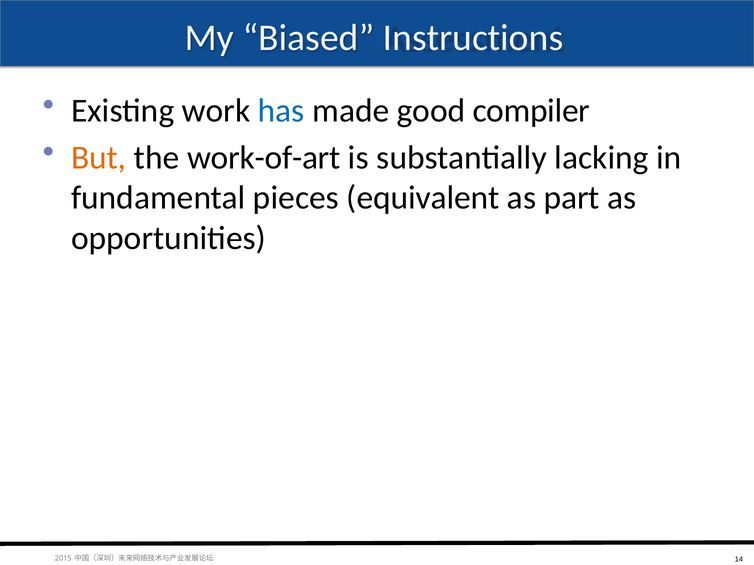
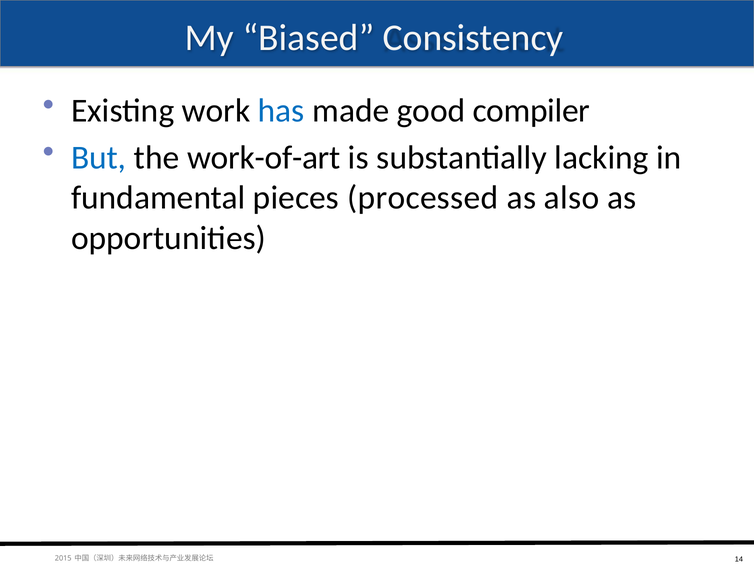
Instructions: Instructions -> Consistency
But colour: orange -> blue
equivalent: equivalent -> processed
part: part -> also
